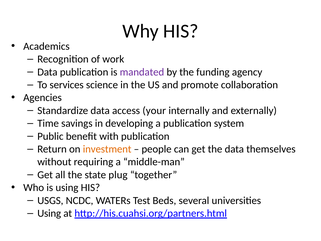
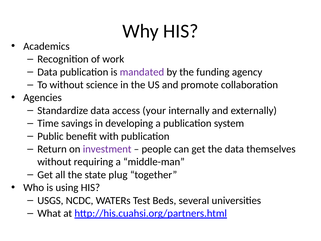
To services: services -> without
investment colour: orange -> purple
Using at (49, 213): Using -> What
